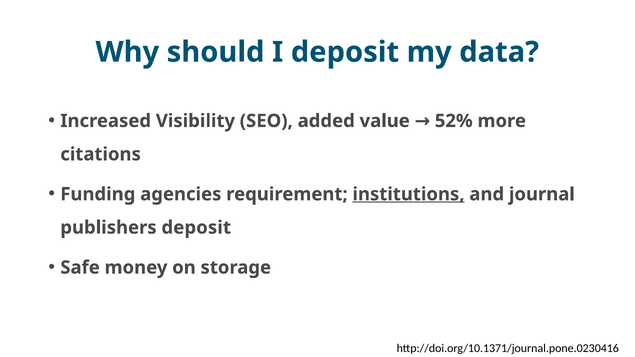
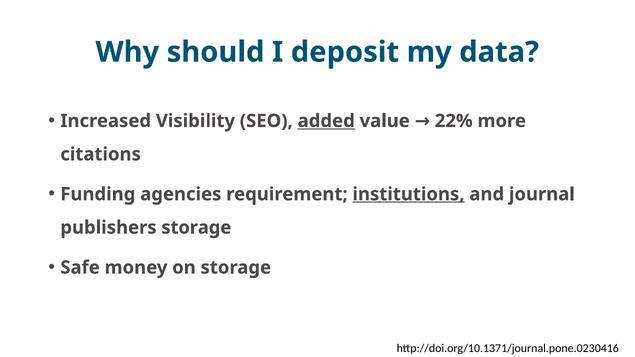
added underline: none -> present
52%: 52% -> 22%
publishers deposit: deposit -> storage
